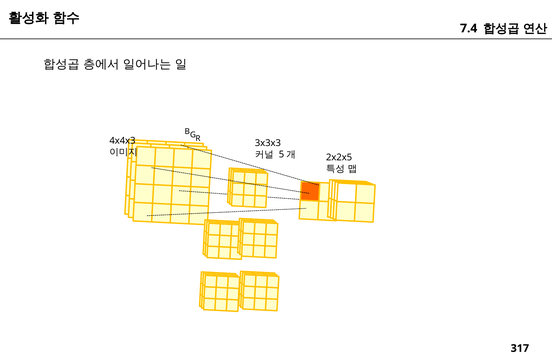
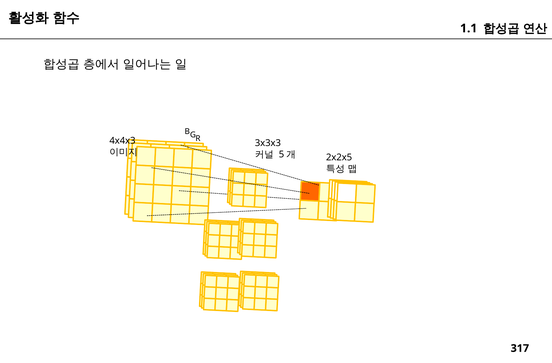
7.4: 7.4 -> 1.1
